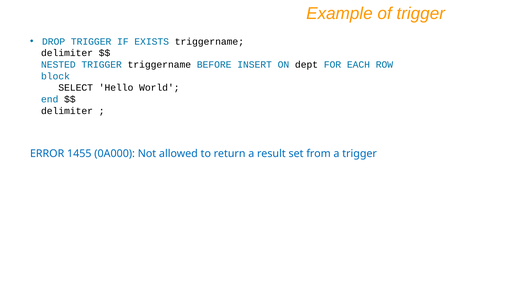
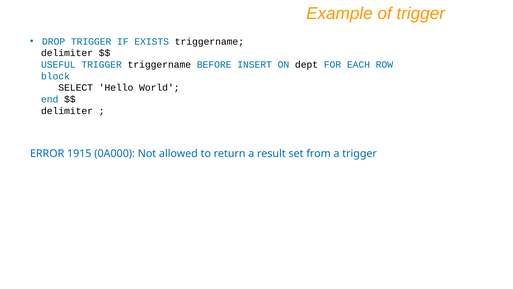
NESTED: NESTED -> USEFUL
1455: 1455 -> 1915
